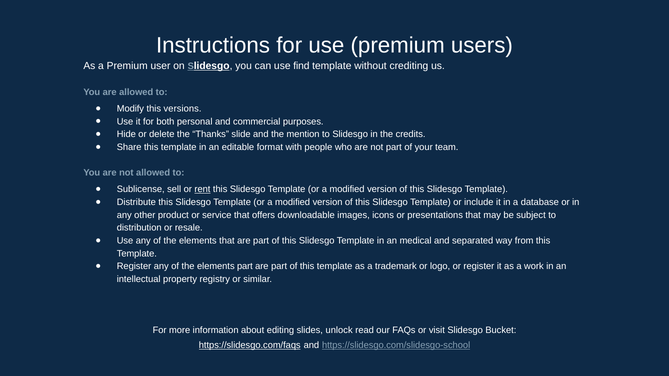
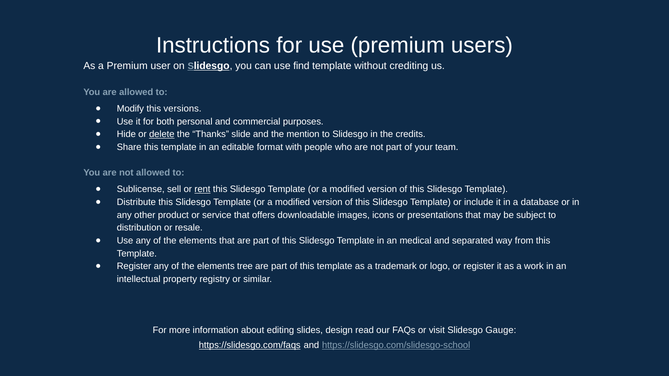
delete underline: none -> present
elements part: part -> tree
unlock: unlock -> design
Bucket: Bucket -> Gauge
